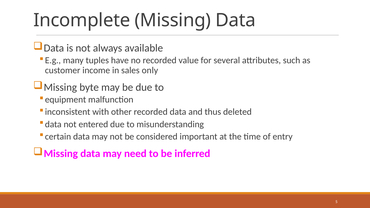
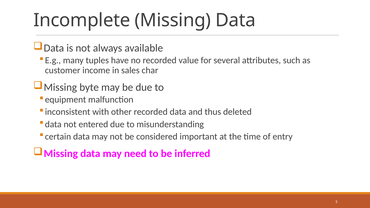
only: only -> char
